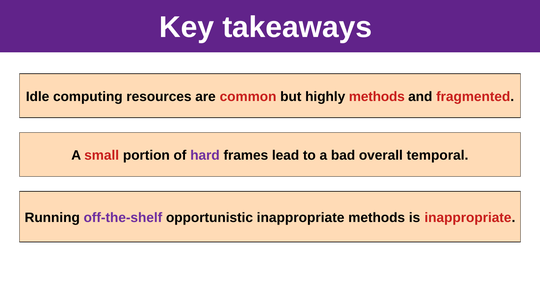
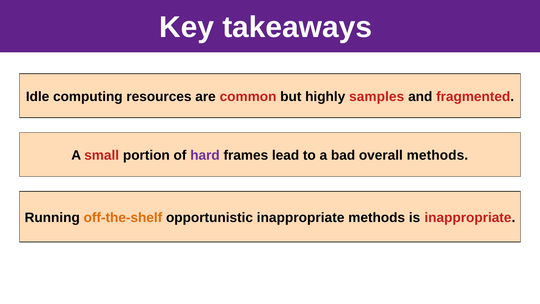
highly methods: methods -> samples
overall temporal: temporal -> methods
off-the-shelf colour: purple -> orange
